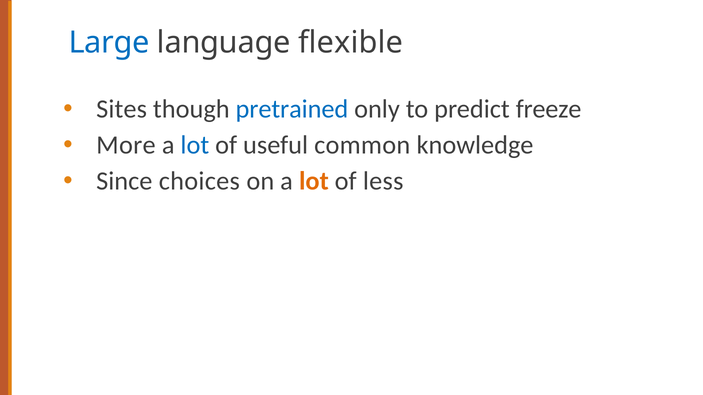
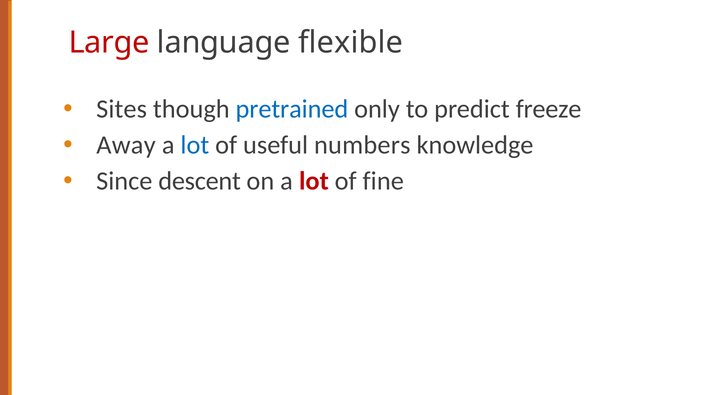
Large colour: blue -> red
More: More -> Away
common: common -> numbers
choices: choices -> descent
lot at (314, 181) colour: orange -> red
less: less -> fine
